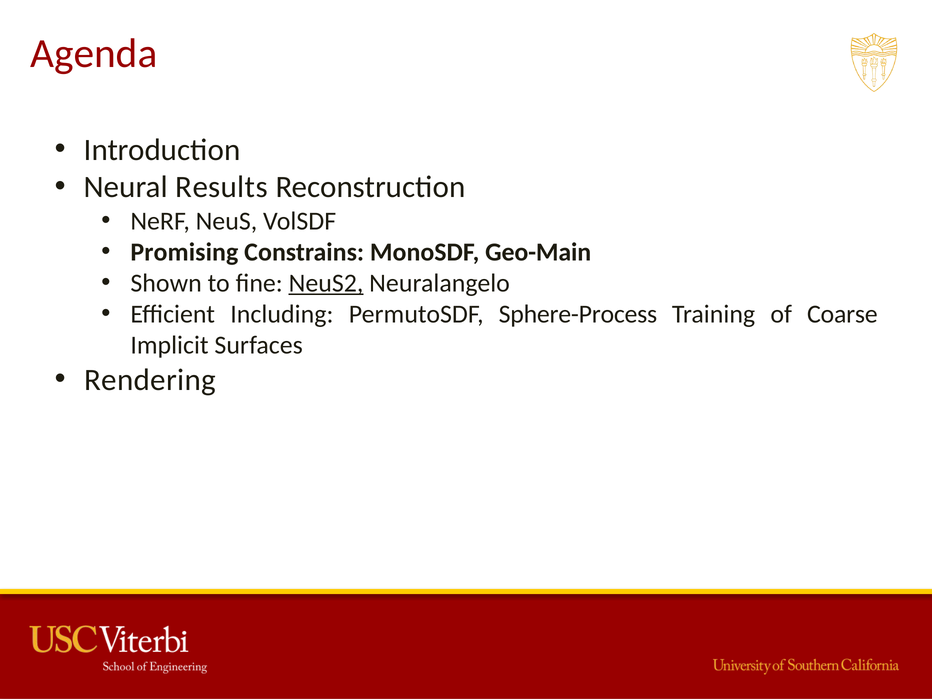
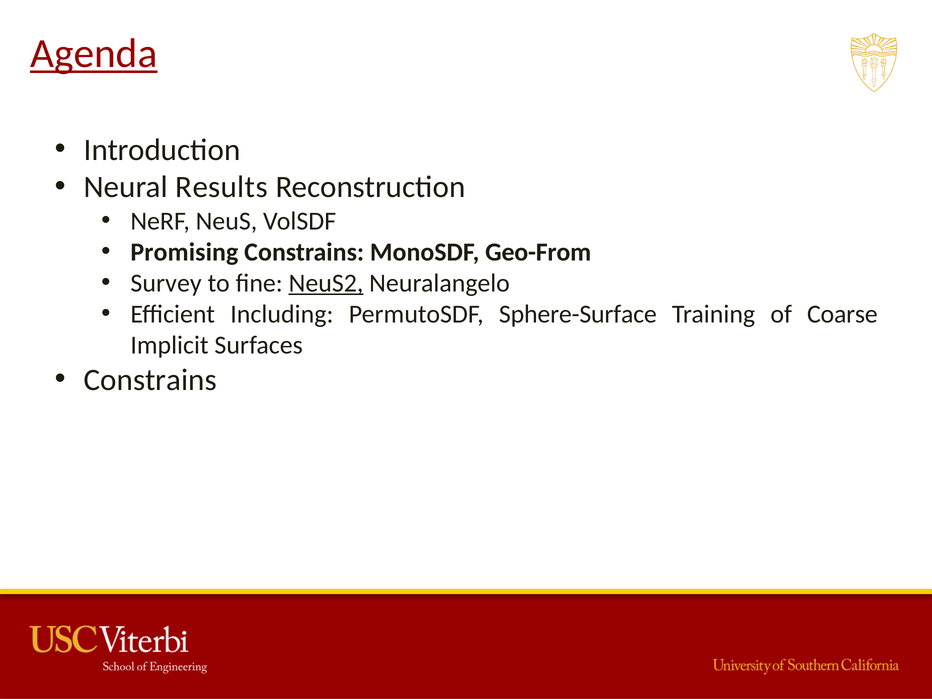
Agenda underline: none -> present
Geo-Main: Geo-Main -> Geo-From
Shown: Shown -> Survey
Sphere-Process: Sphere-Process -> Sphere-Surface
Rendering at (150, 380): Rendering -> Constrains
